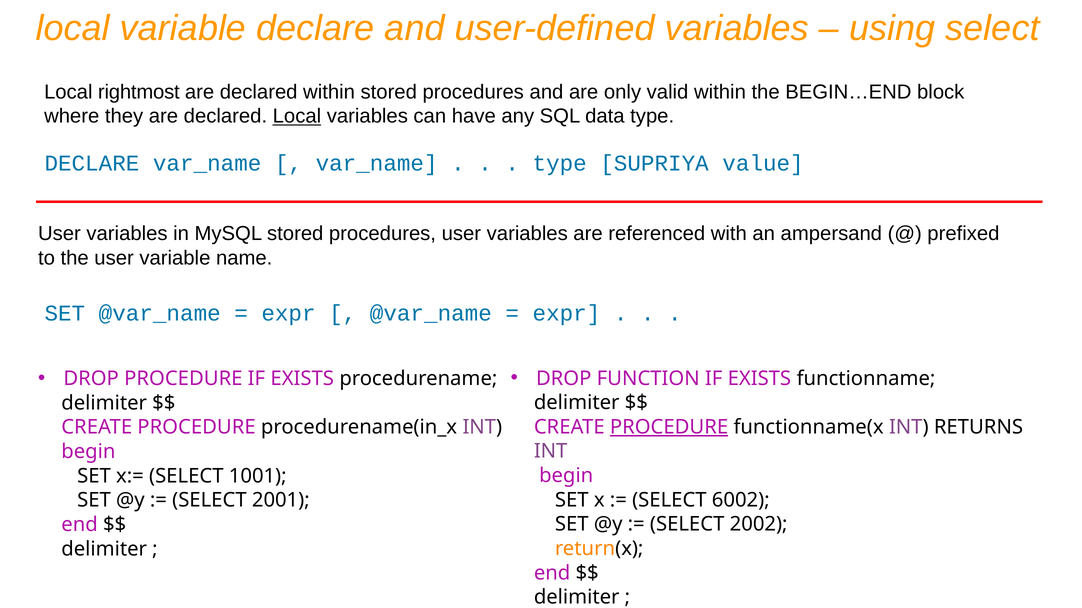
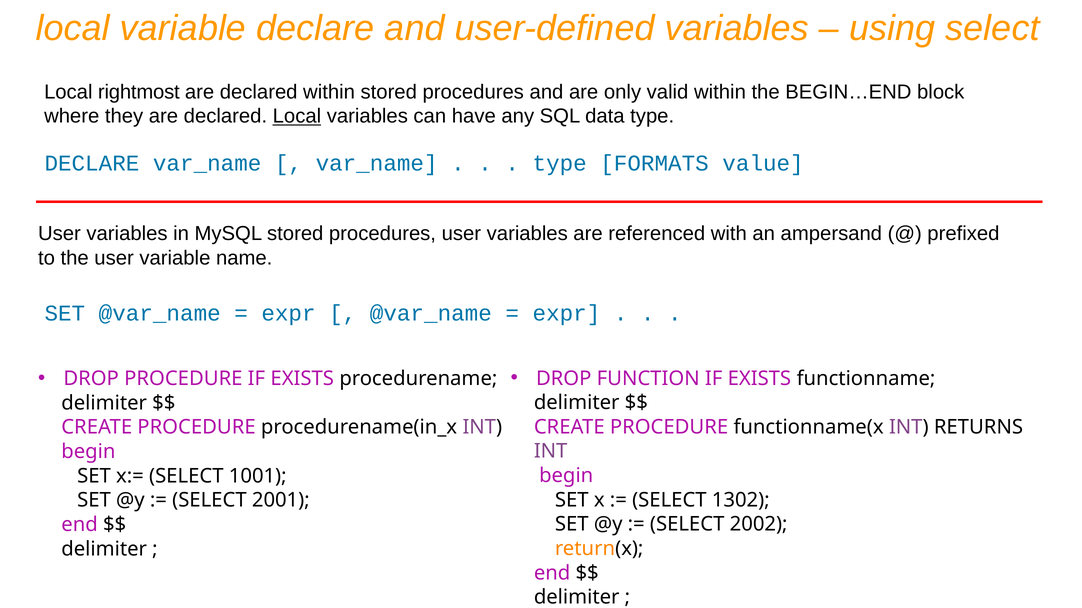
SUPRIYA: SUPRIYA -> FORMATS
PROCEDURE at (669, 427) underline: present -> none
6002: 6002 -> 1302
